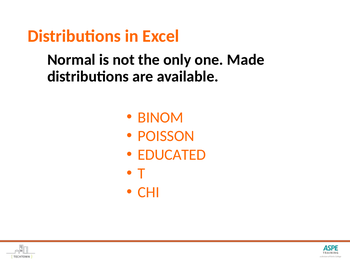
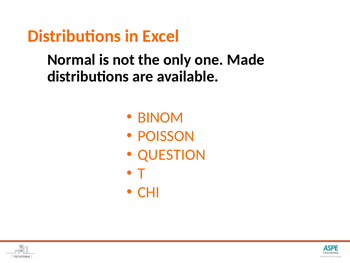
EDUCATED: EDUCATED -> QUESTION
